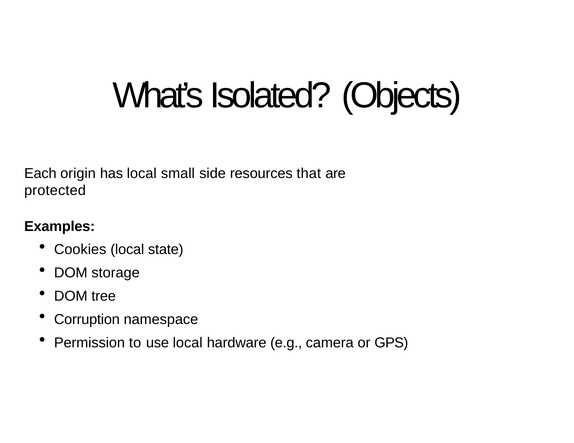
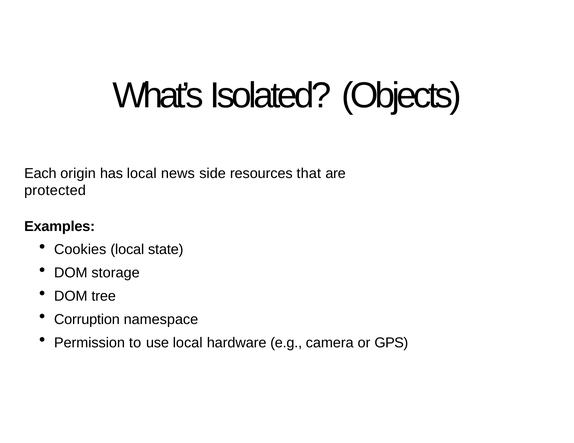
small: small -> news
